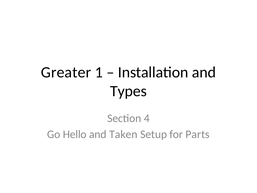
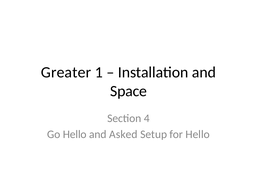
Types: Types -> Space
Taken: Taken -> Asked
for Parts: Parts -> Hello
